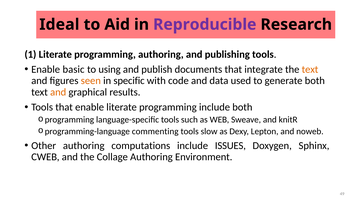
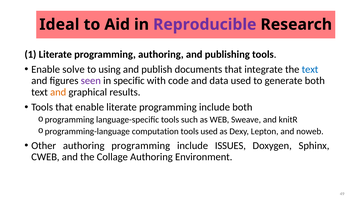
basic: basic -> solve
text at (310, 69) colour: orange -> blue
seen colour: orange -> purple
commenting: commenting -> computation
tools slow: slow -> used
authoring computations: computations -> programming
